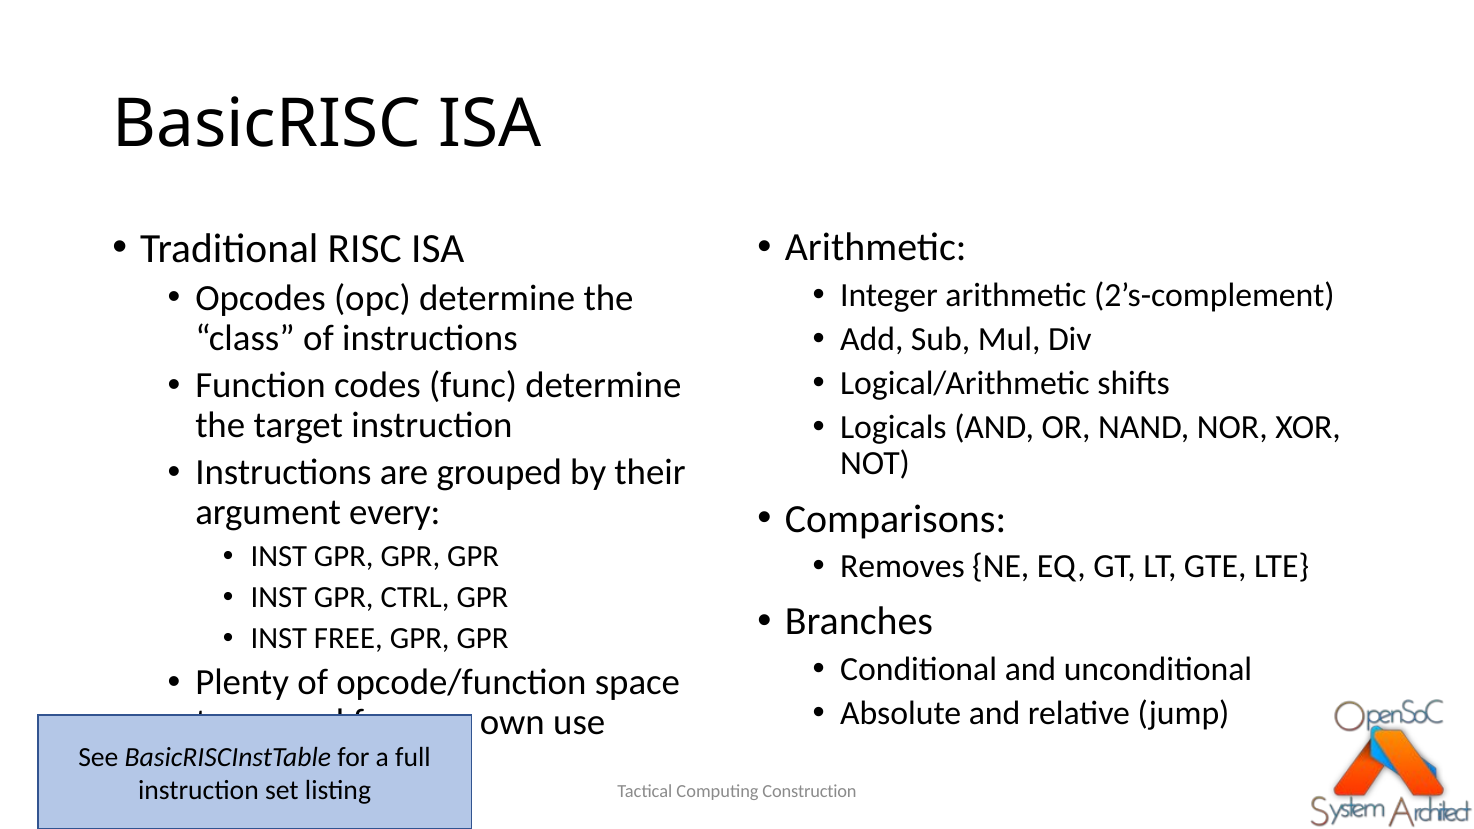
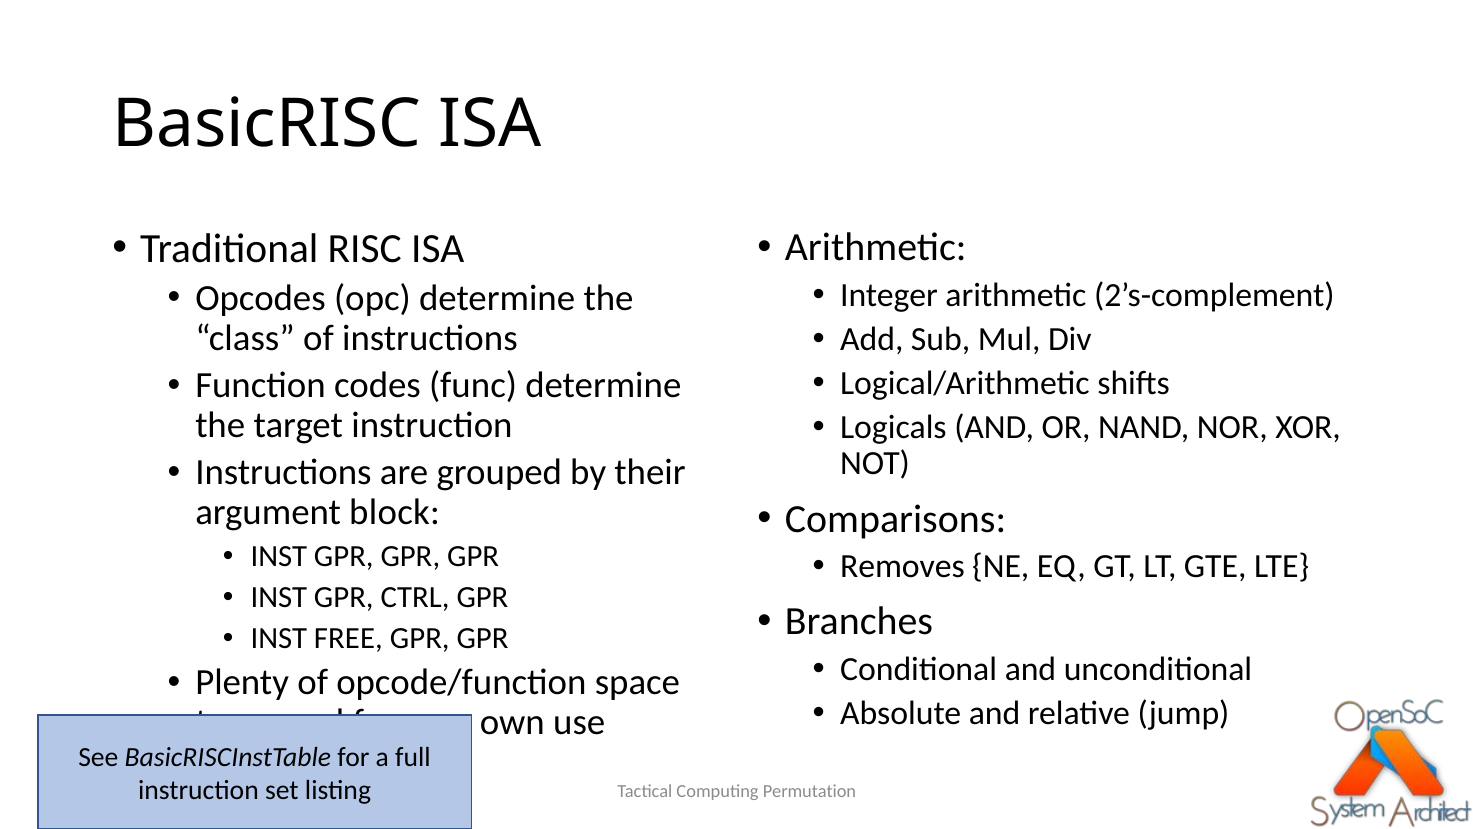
every: every -> block
Construction: Construction -> Permutation
